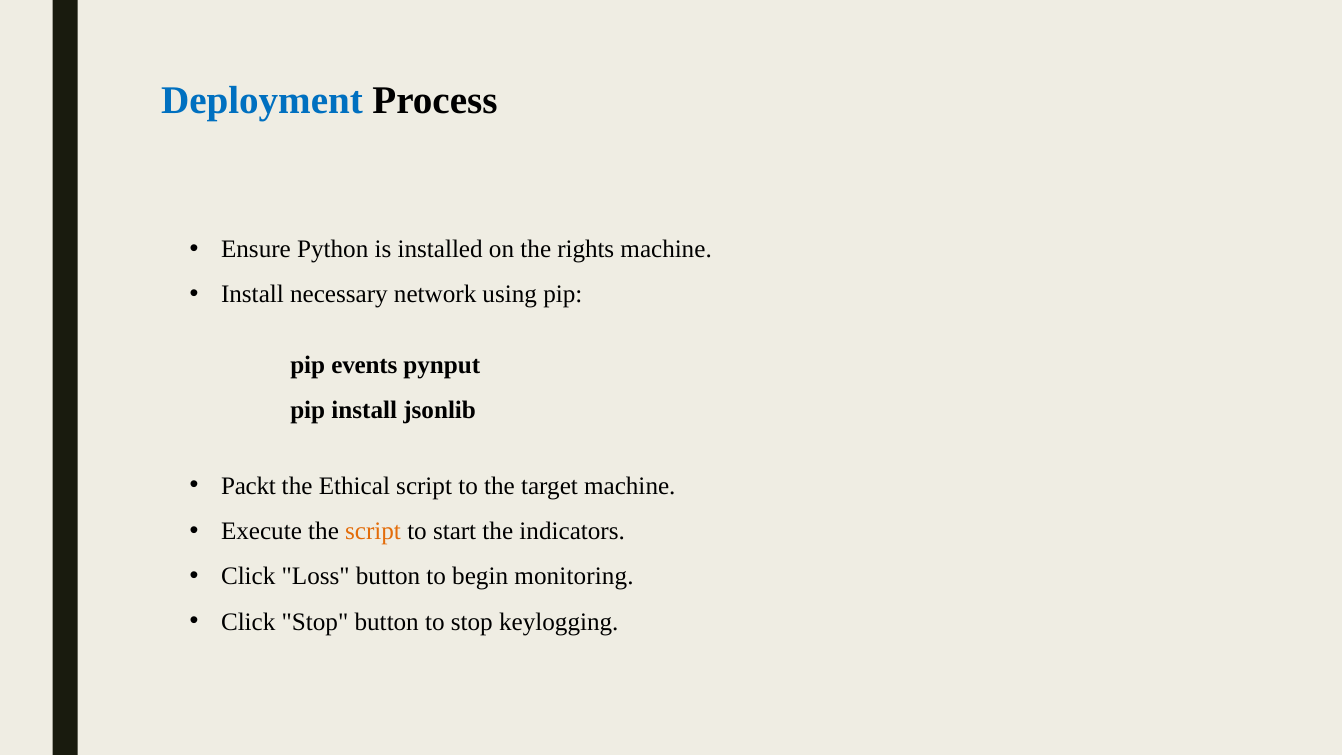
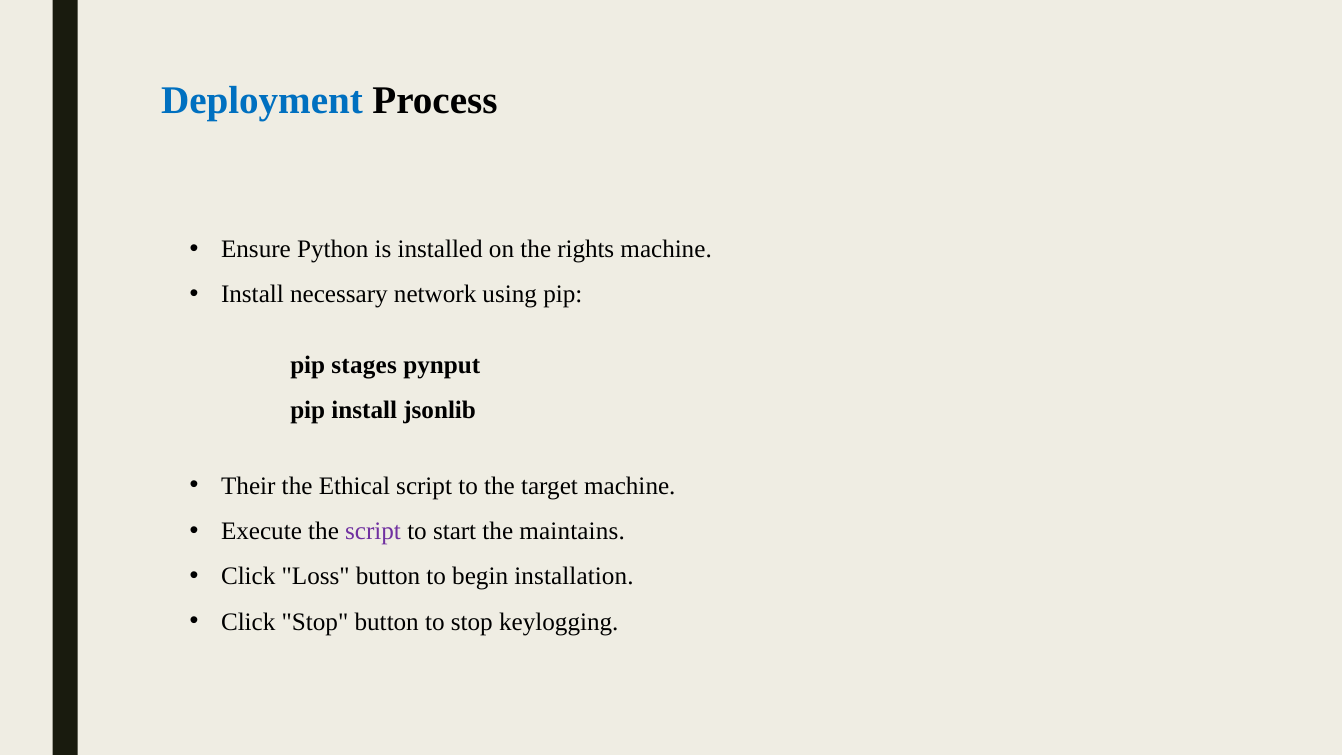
events: events -> stages
Packt: Packt -> Their
script at (373, 531) colour: orange -> purple
indicators: indicators -> maintains
monitoring: monitoring -> installation
